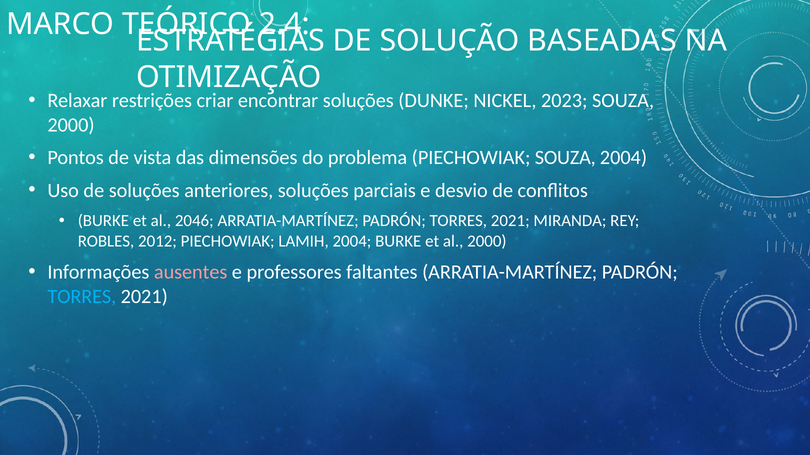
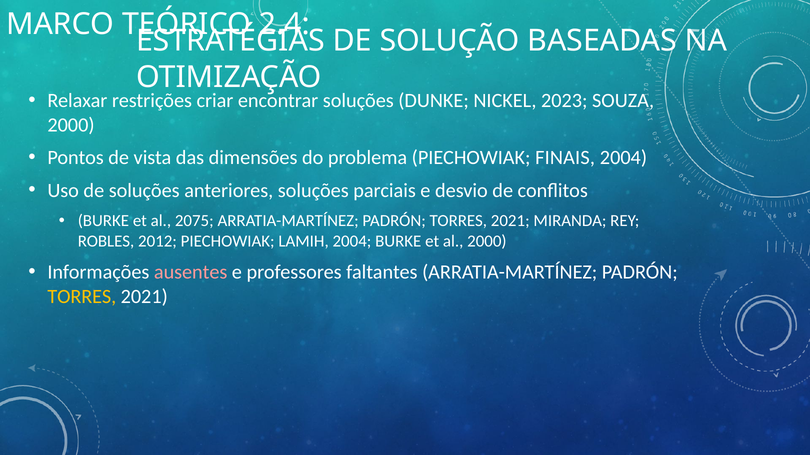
PIECHOWIAK SOUZA: SOUZA -> FINAIS
2046: 2046 -> 2075
TORRES at (82, 297) colour: light blue -> yellow
